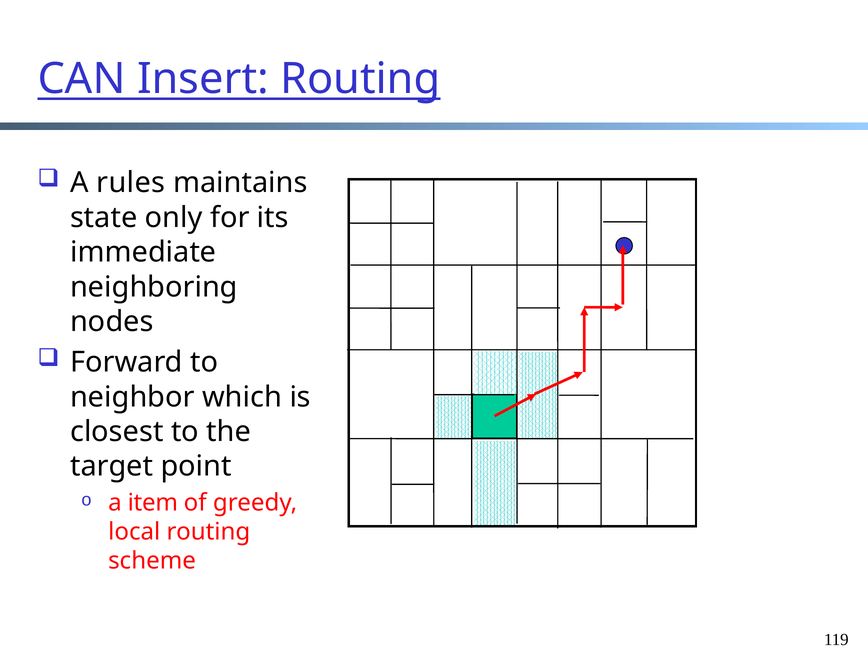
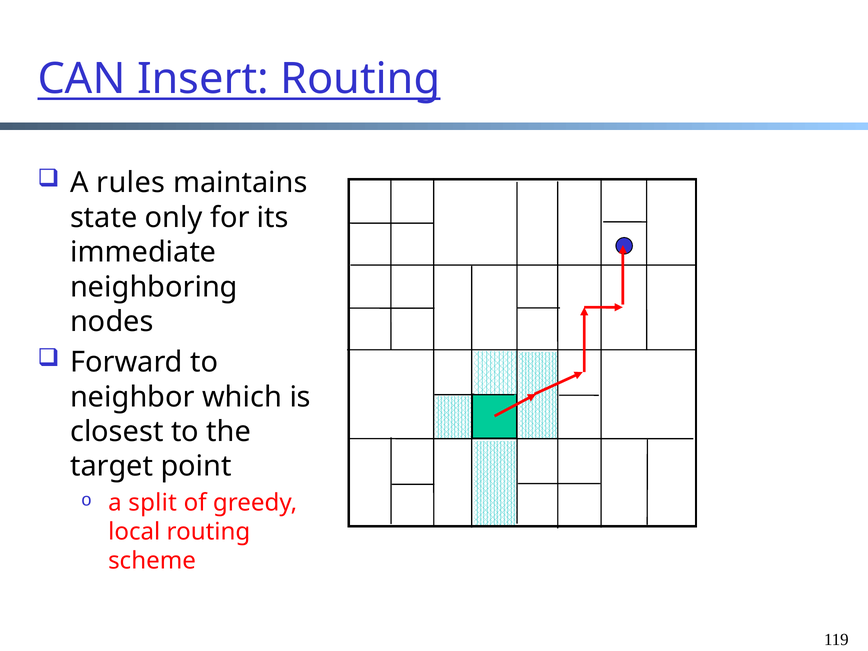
item: item -> split
